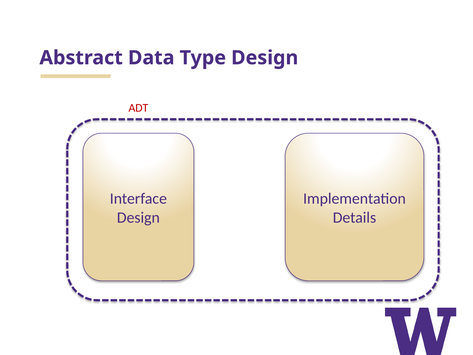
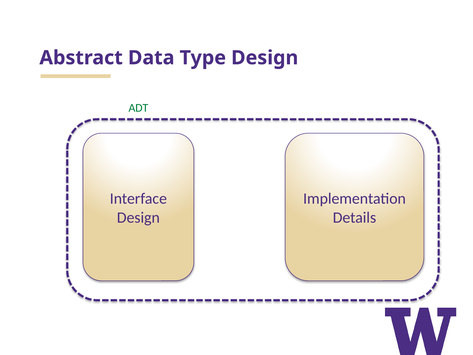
ADT colour: red -> green
